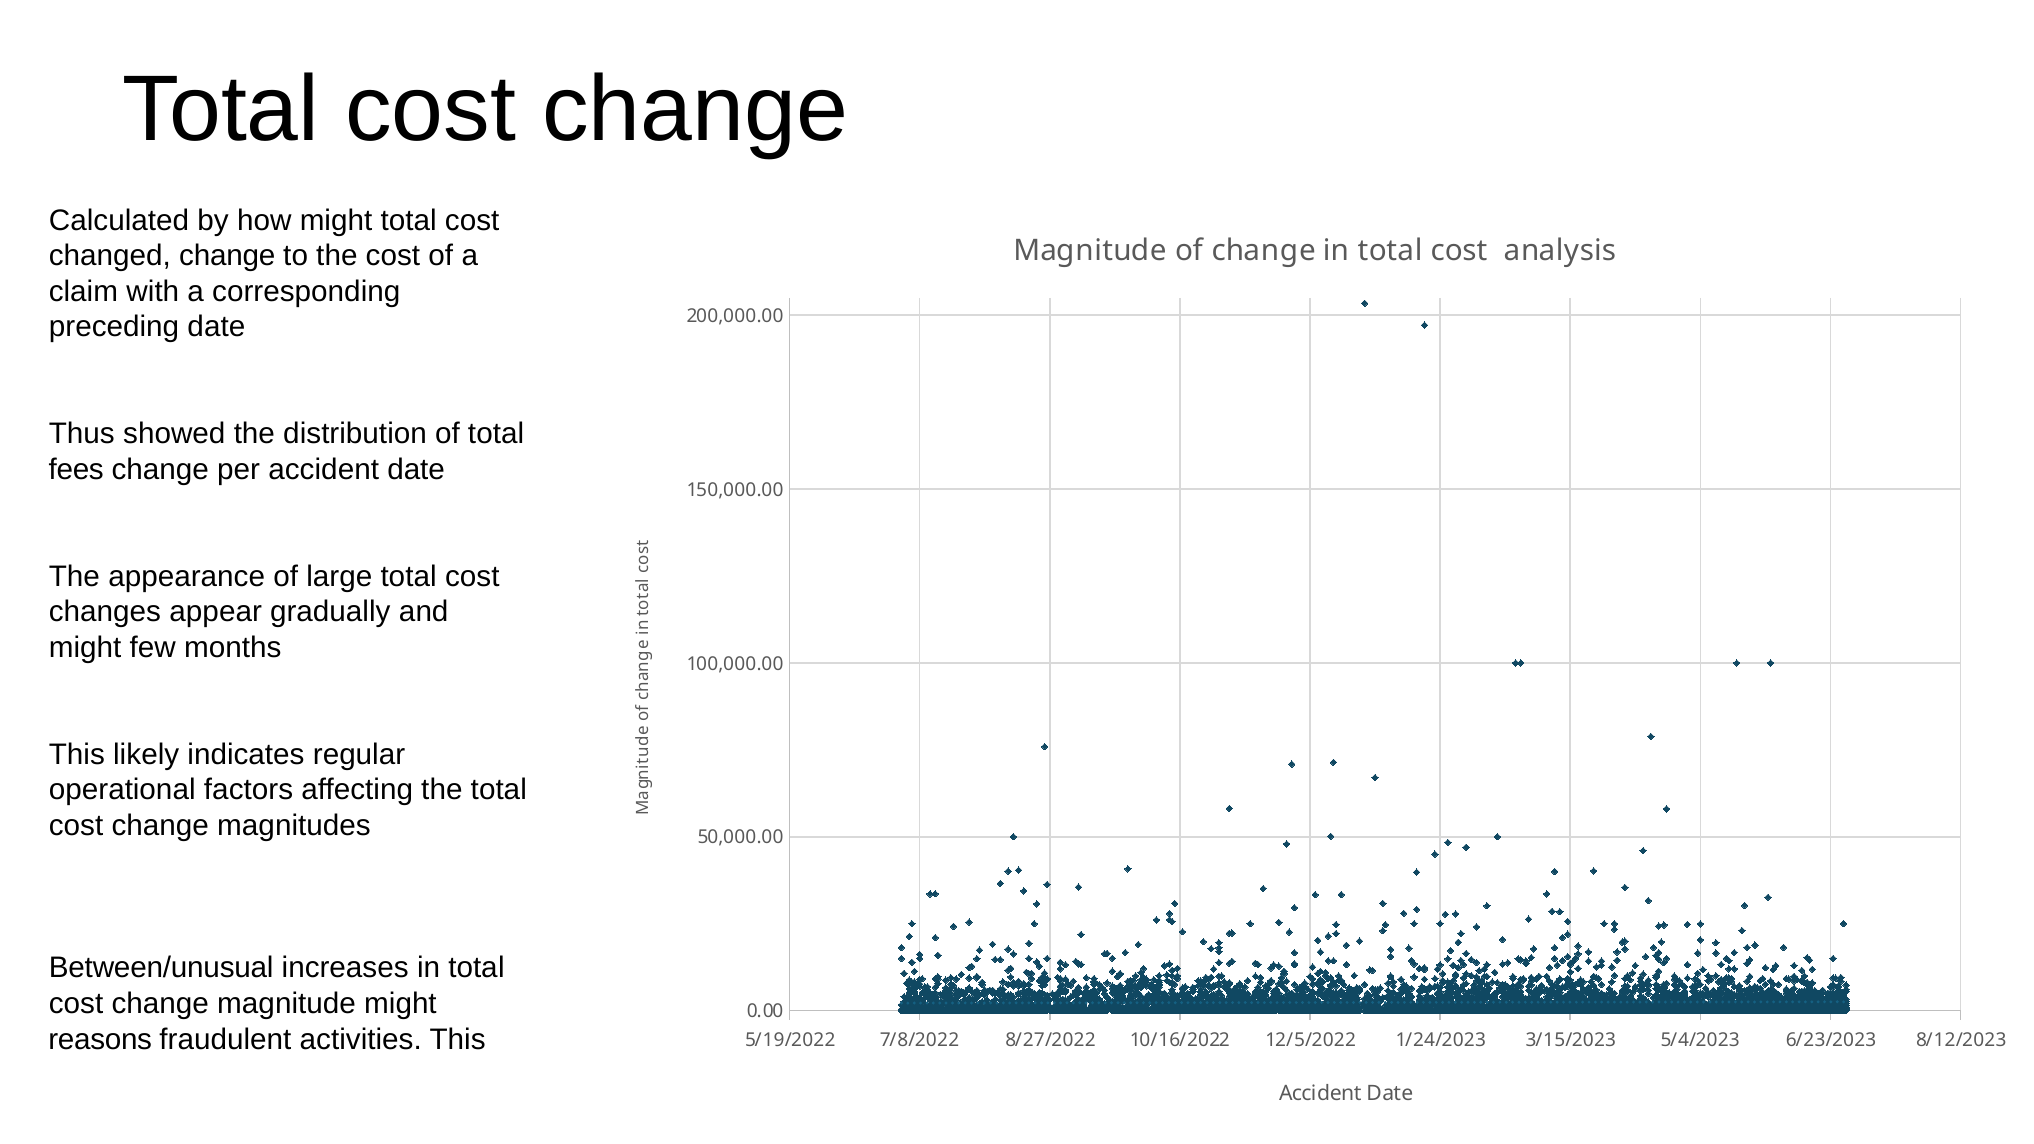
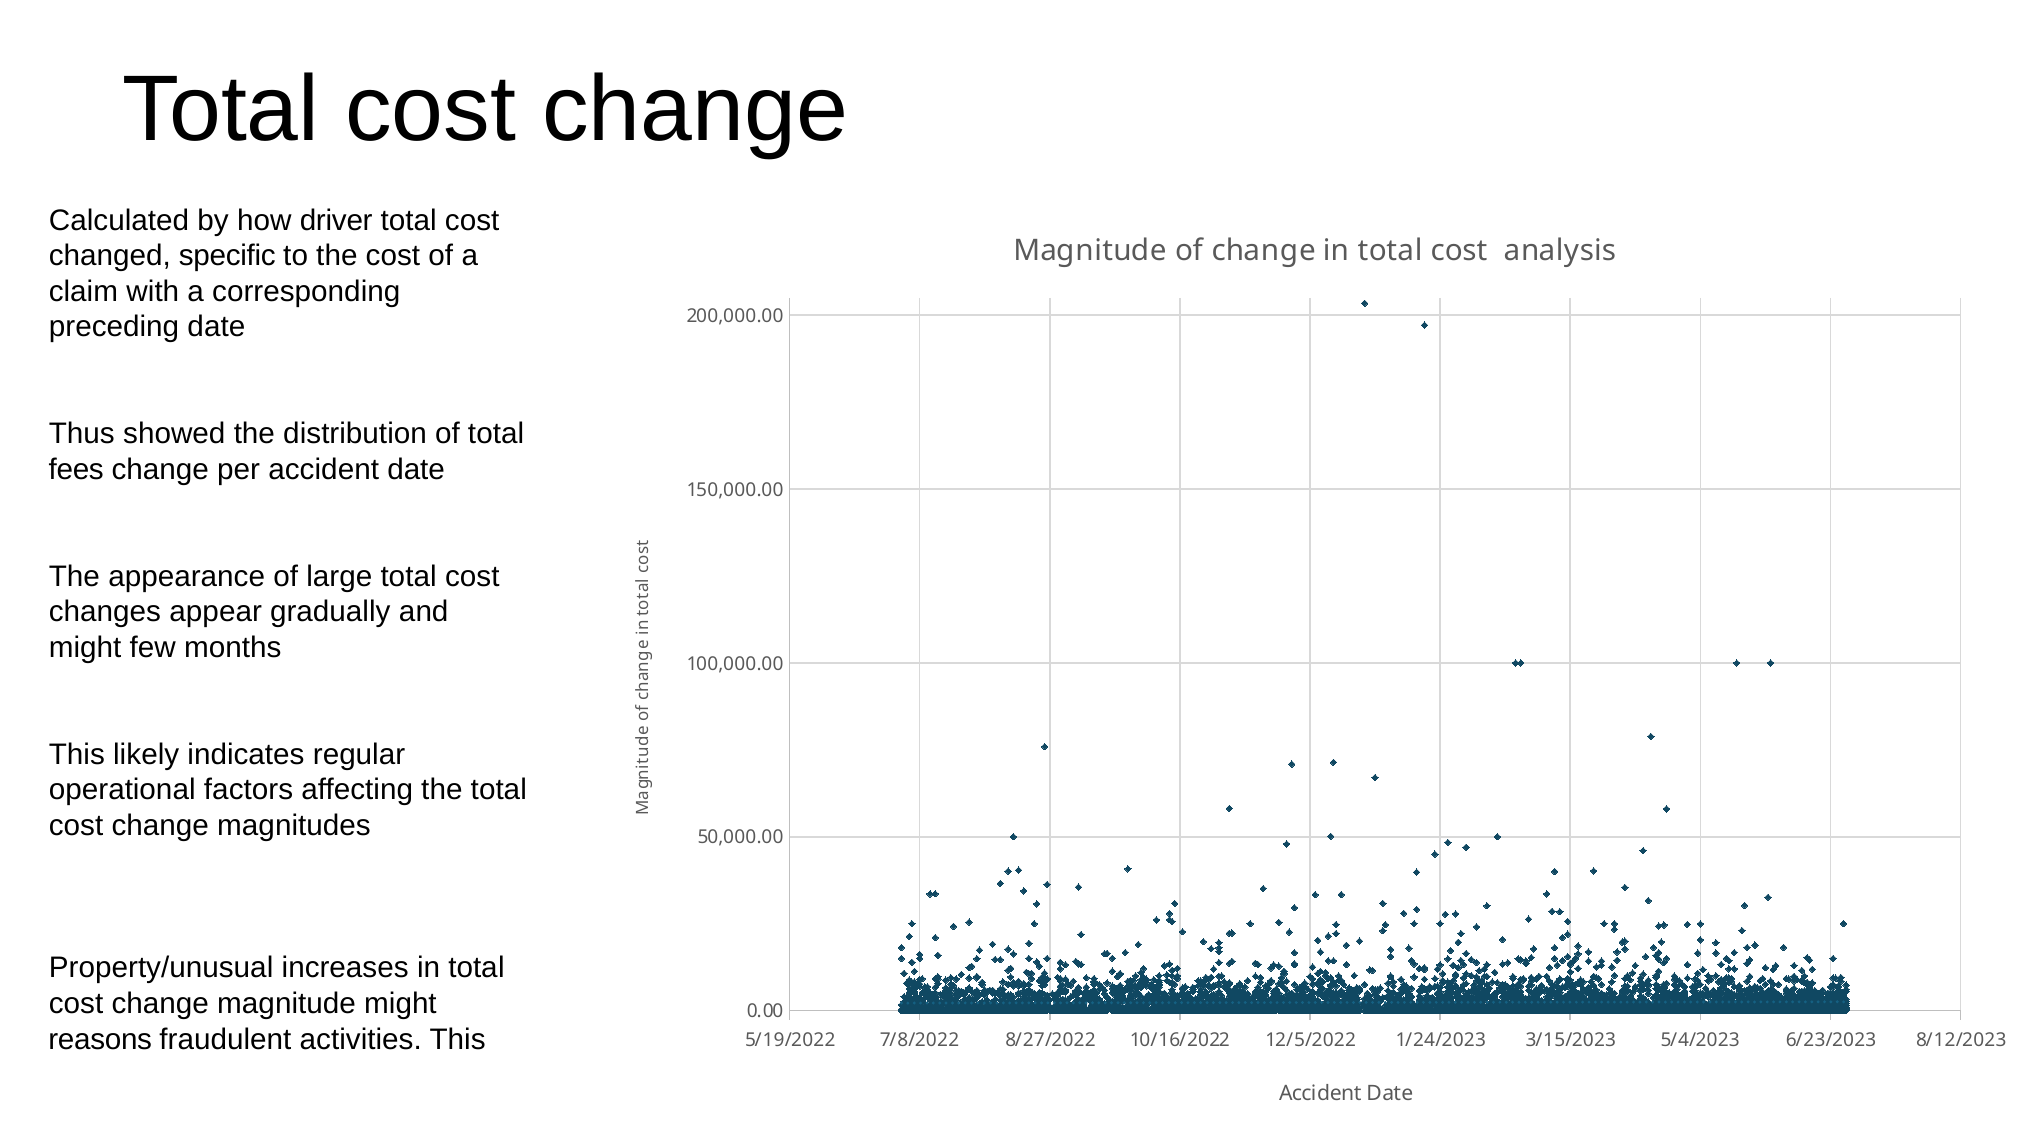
how might: might -> driver
changed change: change -> specific
Between/unusual: Between/unusual -> Property/unusual
